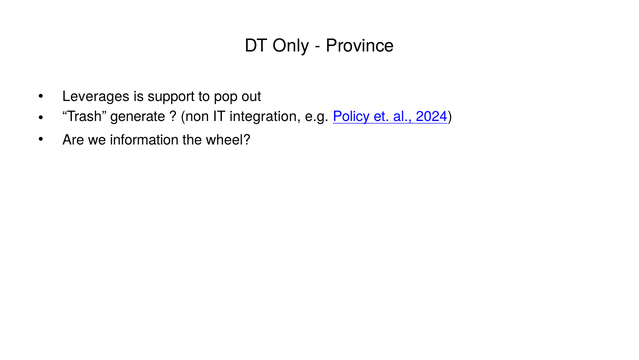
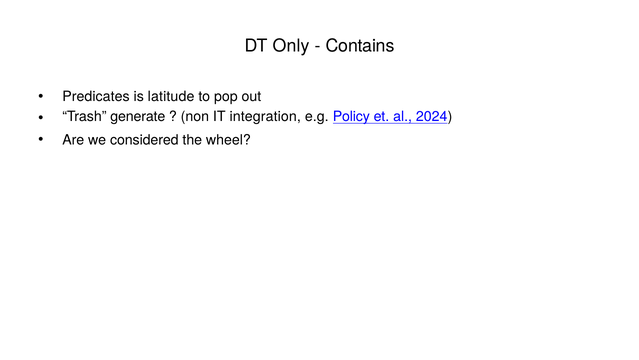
Province: Province -> Contains
Leverages: Leverages -> Predicates
support: support -> latitude
information: information -> considered
